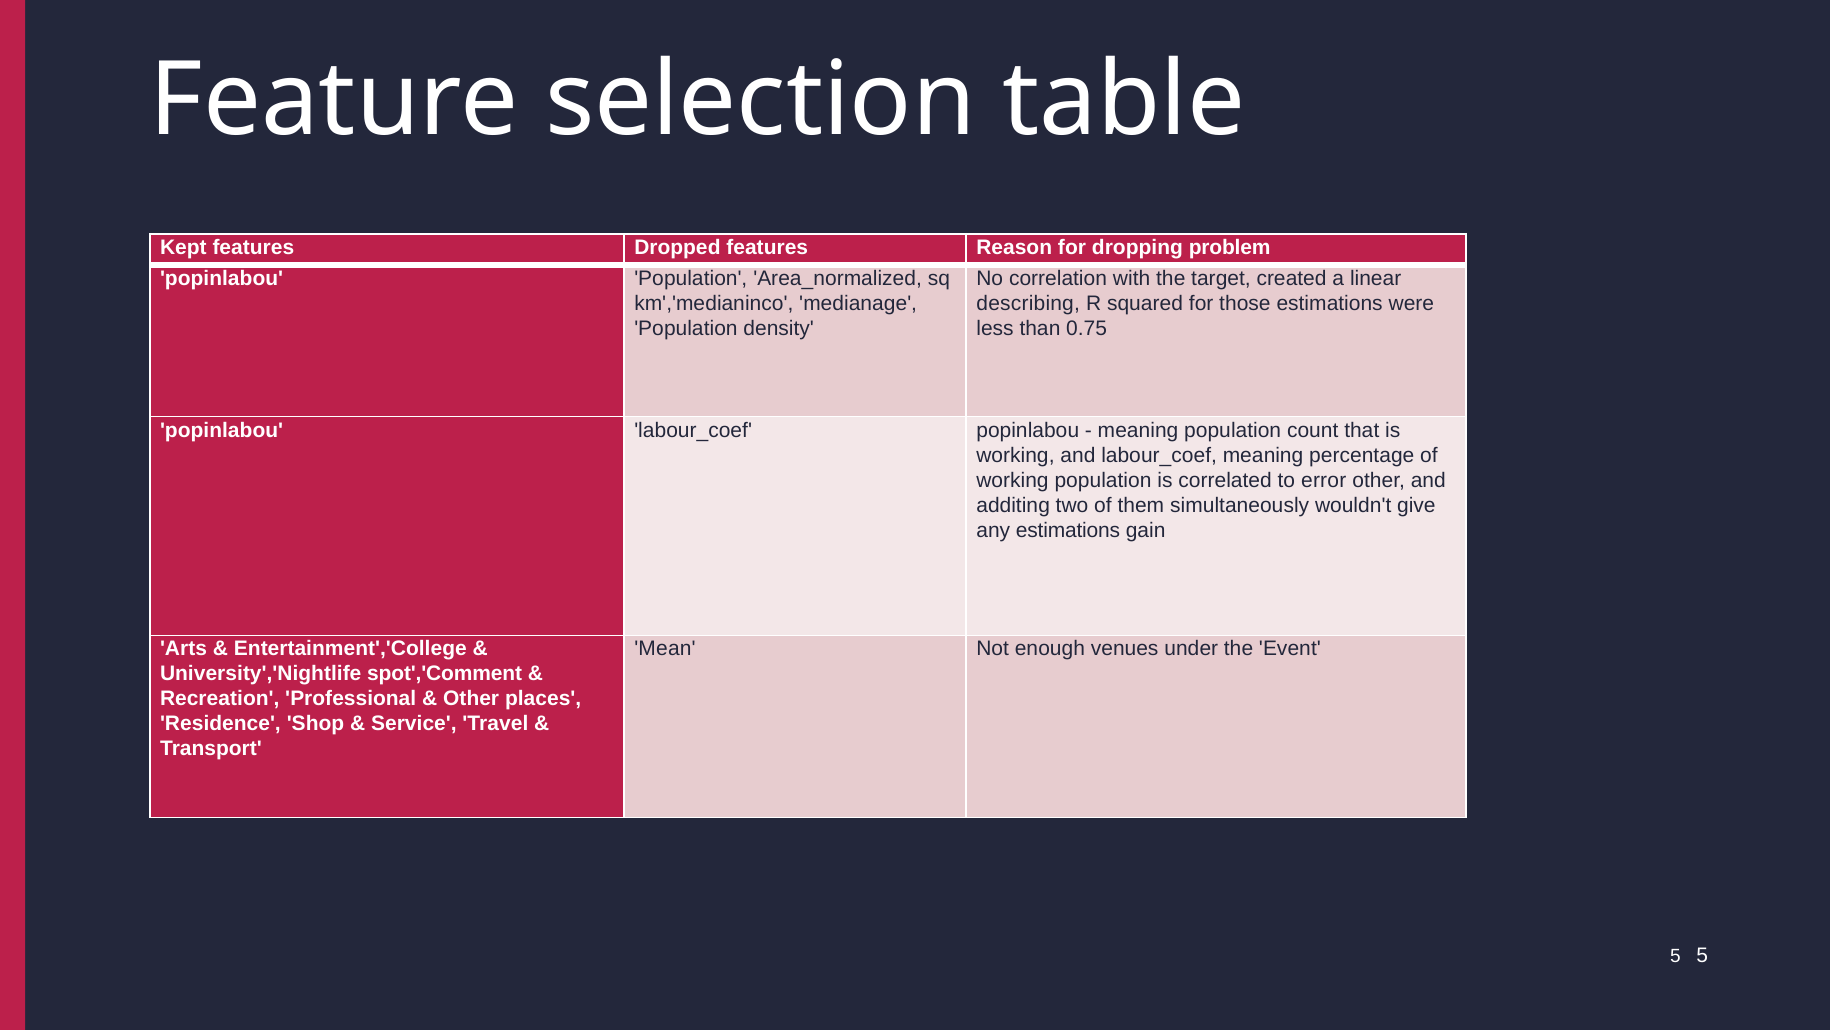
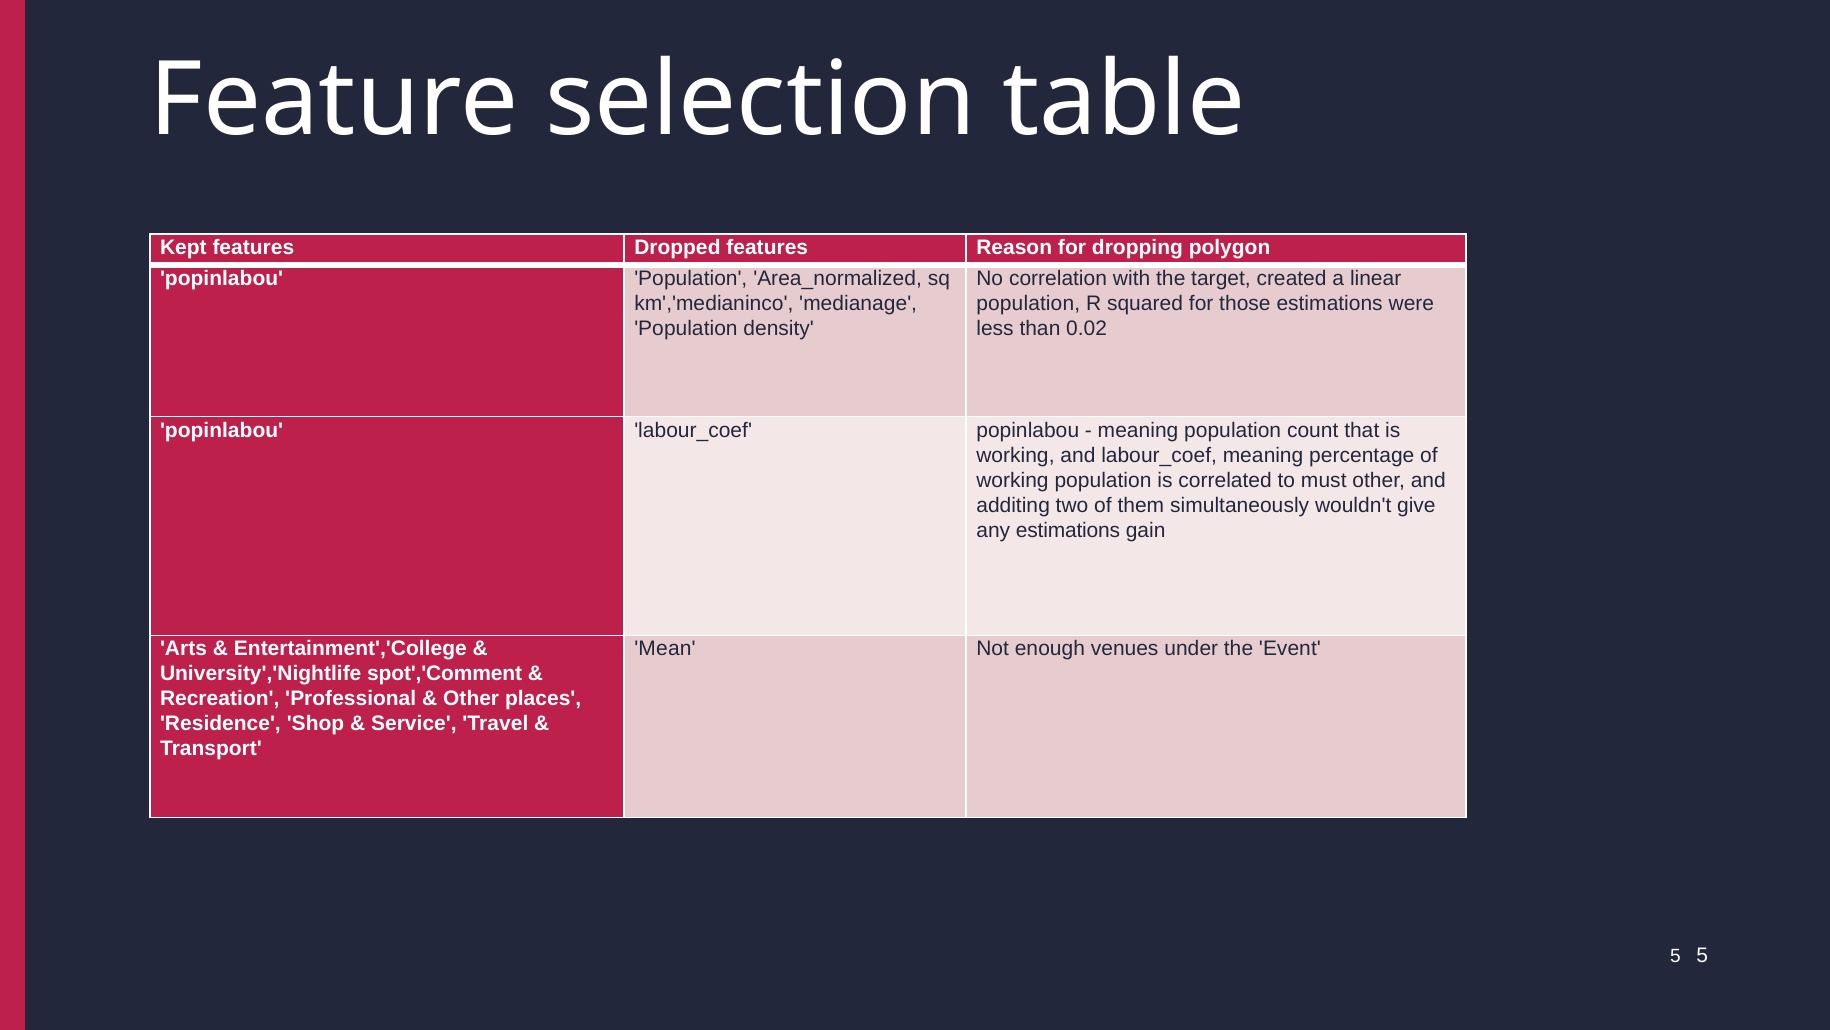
problem: problem -> polygon
describing at (1028, 303): describing -> population
0.75: 0.75 -> 0.02
error: error -> must
